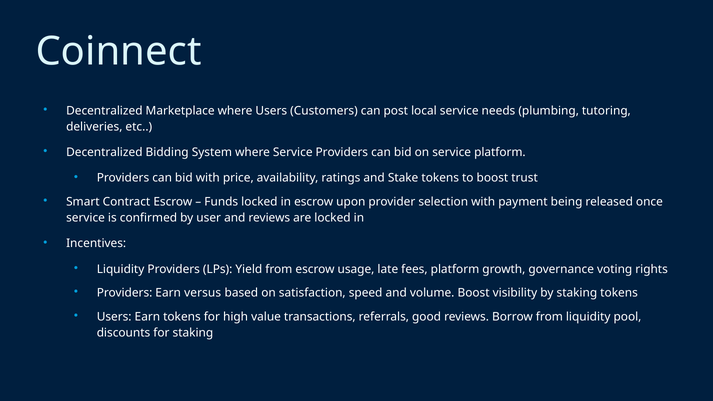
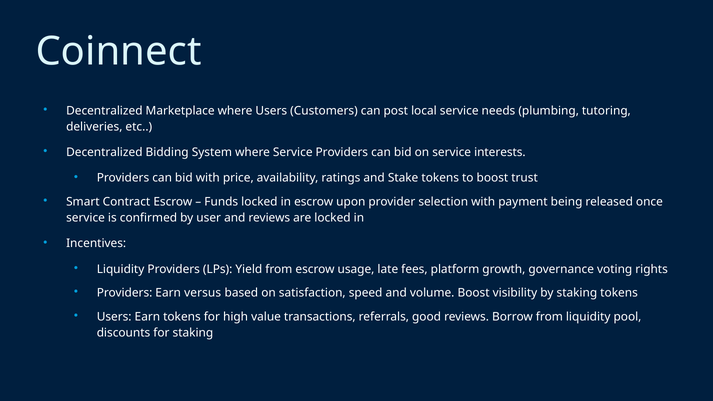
service platform: platform -> interests
